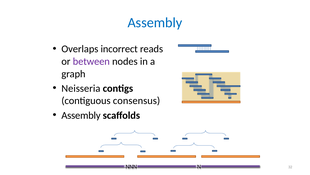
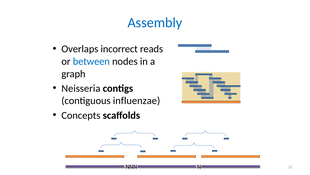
between colour: purple -> blue
consensus: consensus -> influenzae
Assembly at (81, 115): Assembly -> Concepts
